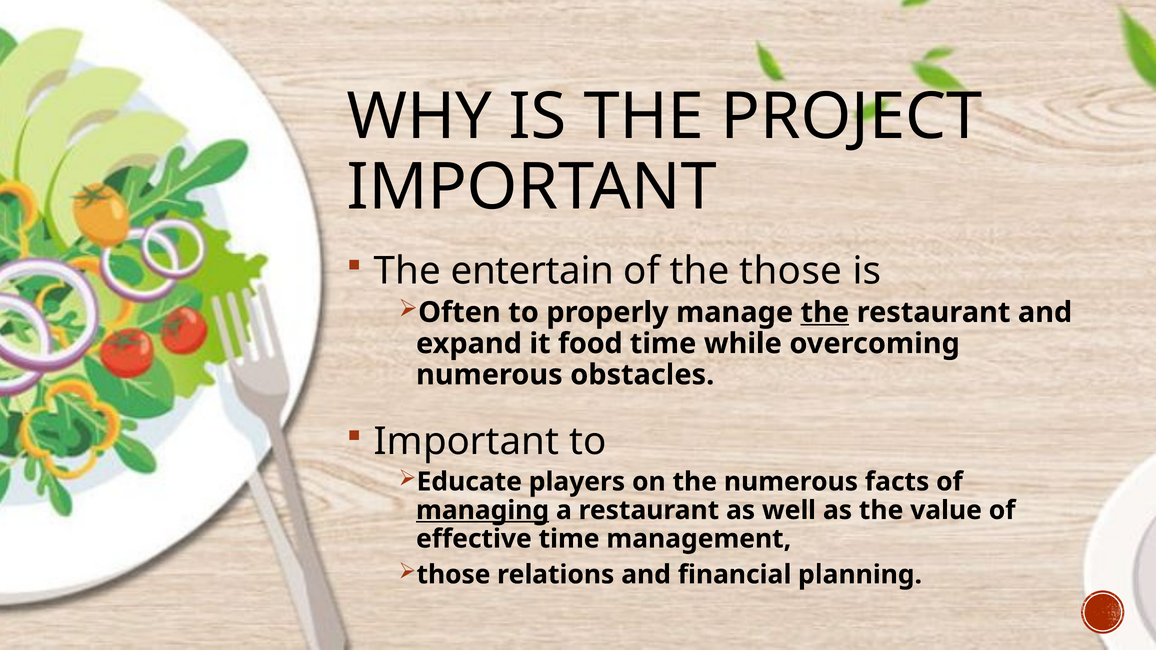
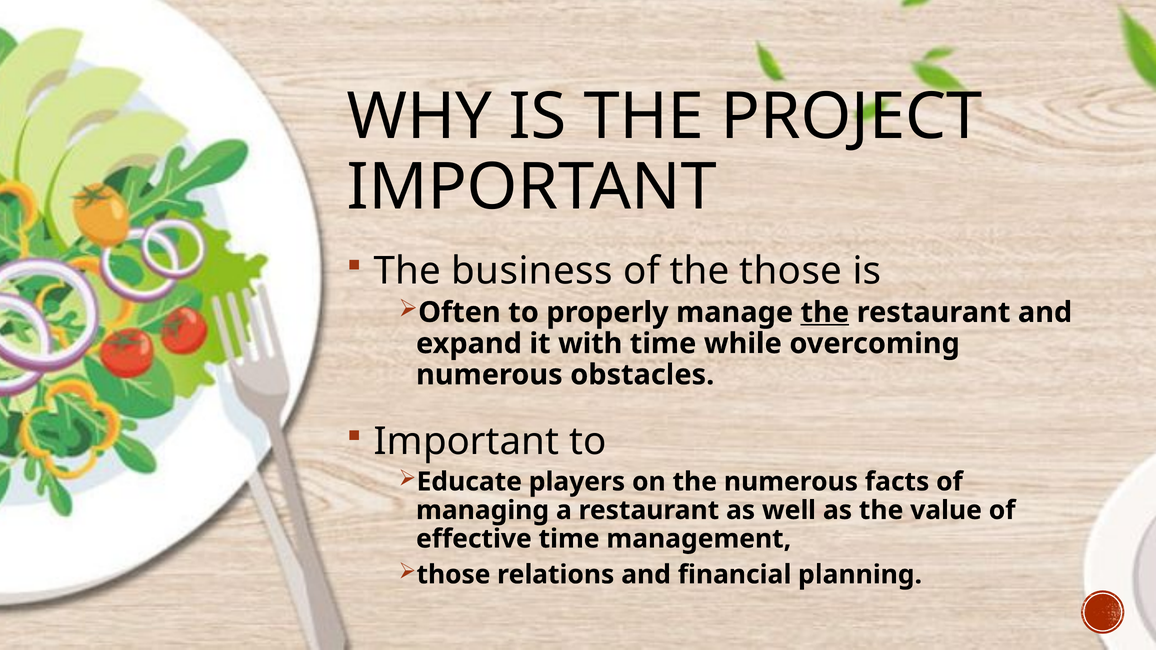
entertain: entertain -> business
food: food -> with
managing underline: present -> none
